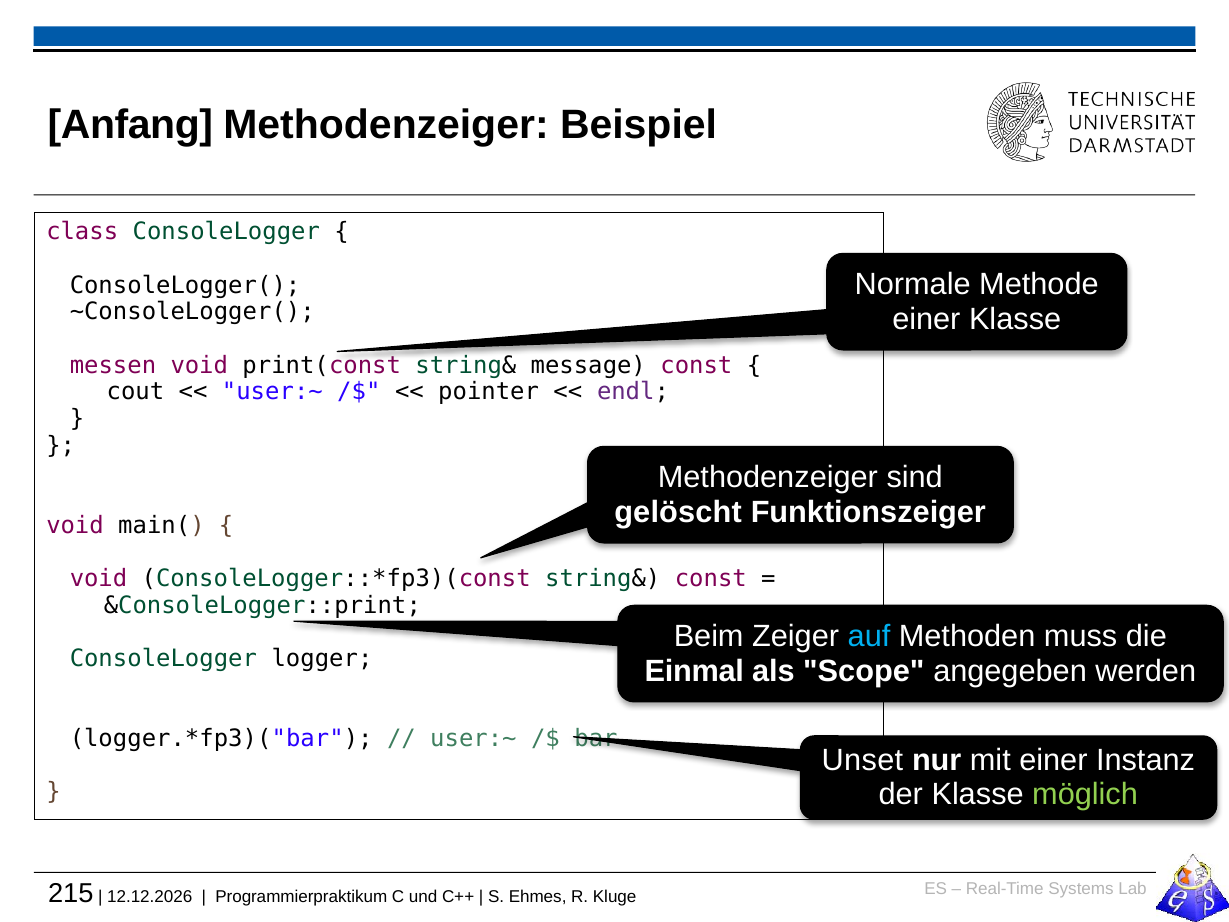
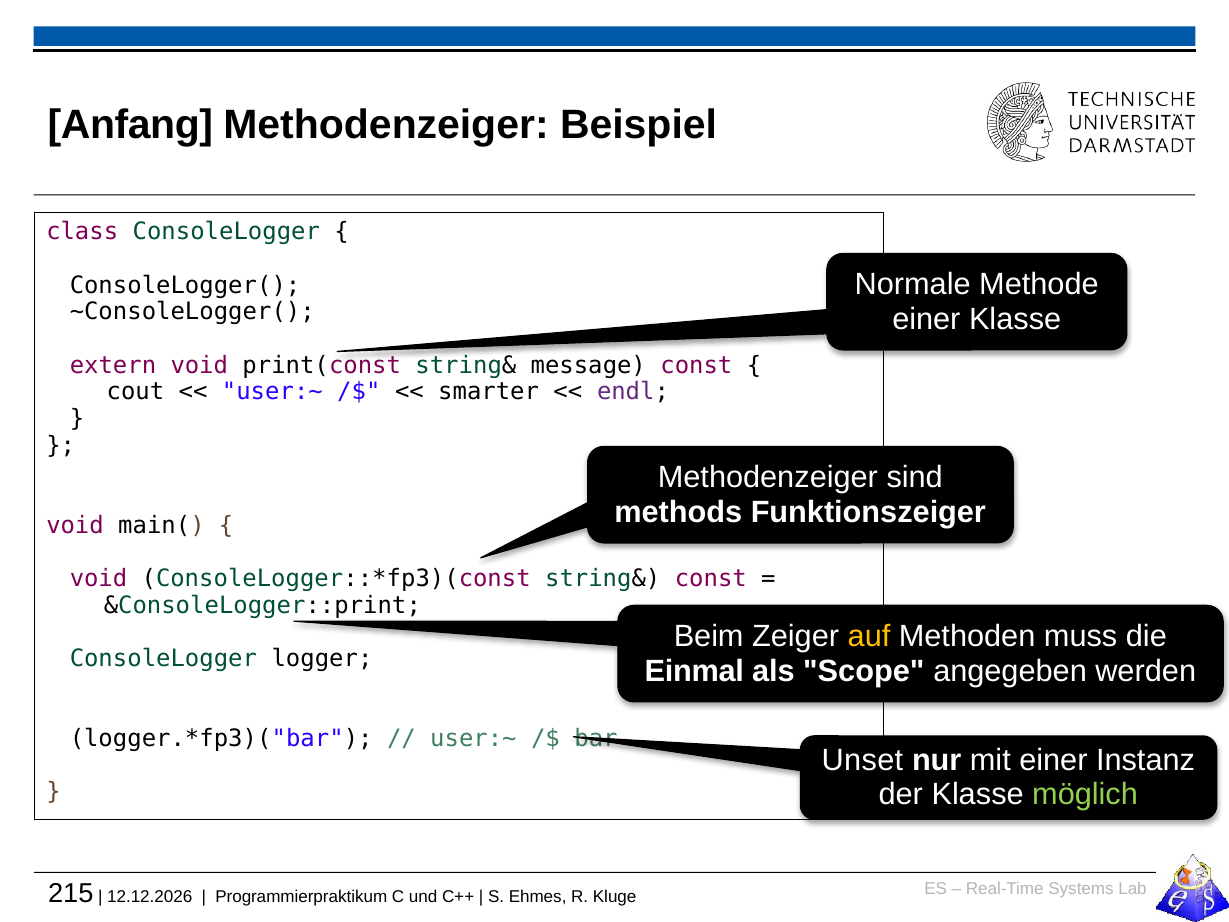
messen: messen -> extern
pointer: pointer -> smarter
gelöscht: gelöscht -> methods
auf colour: light blue -> yellow
